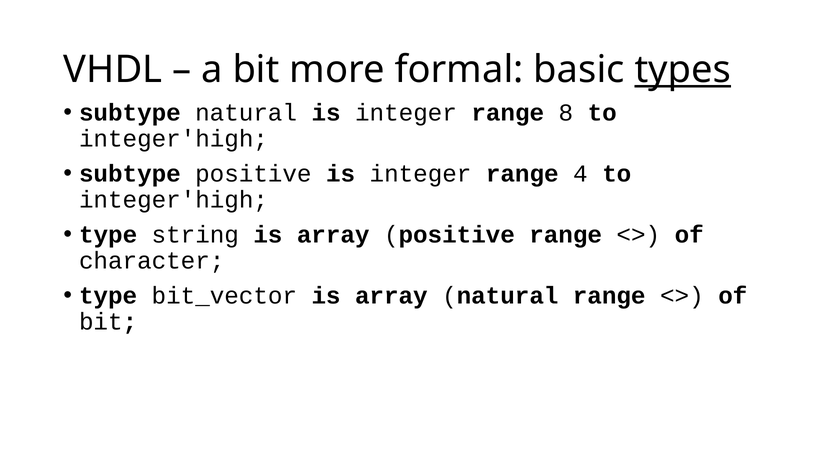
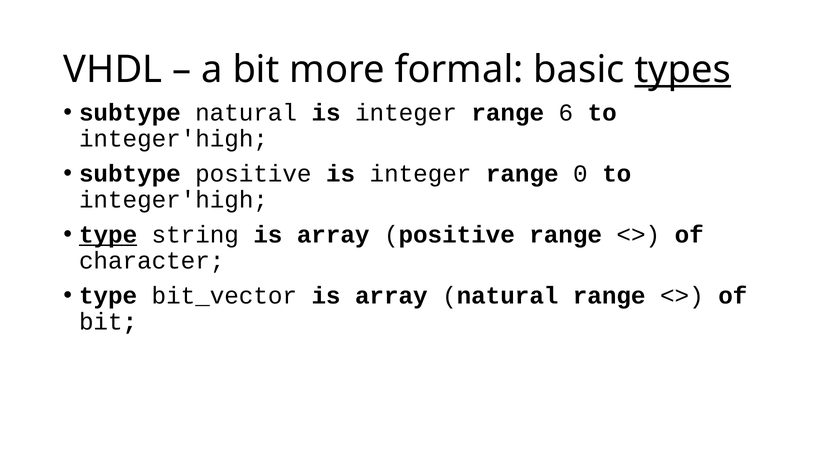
8: 8 -> 6
4: 4 -> 0
type at (108, 235) underline: none -> present
